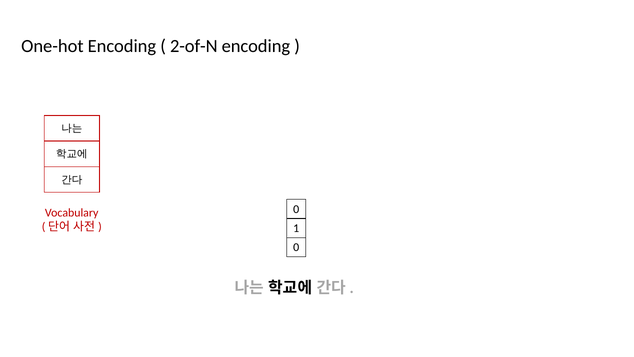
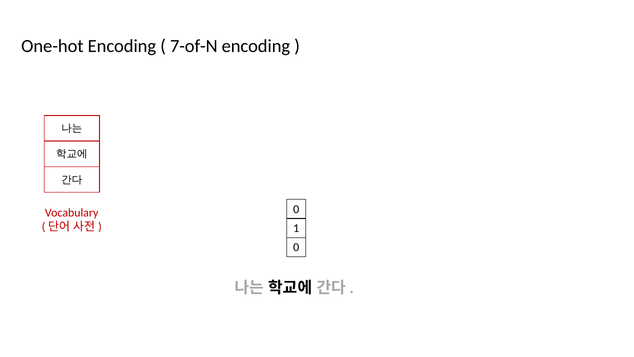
2-of-N: 2-of-N -> 7-of-N
